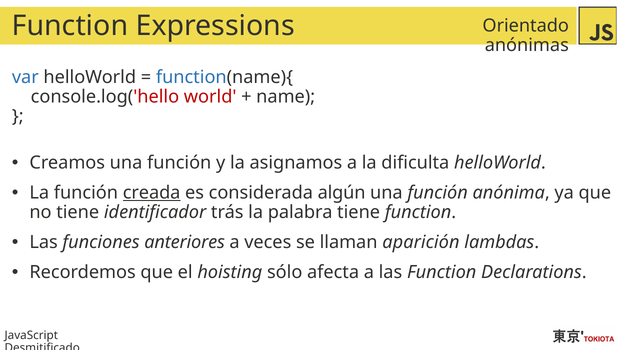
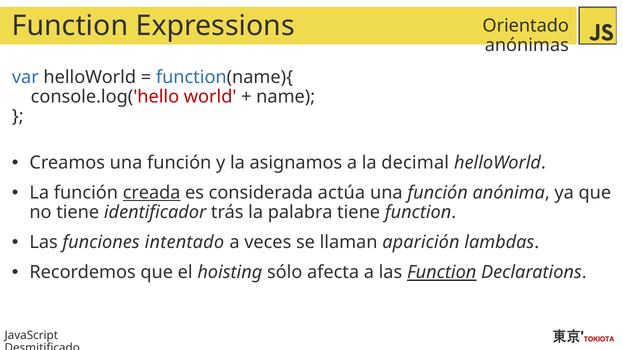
dificulta: dificulta -> decimal
algún: algún -> actúa
anteriores: anteriores -> intentado
Function at (442, 273) underline: none -> present
